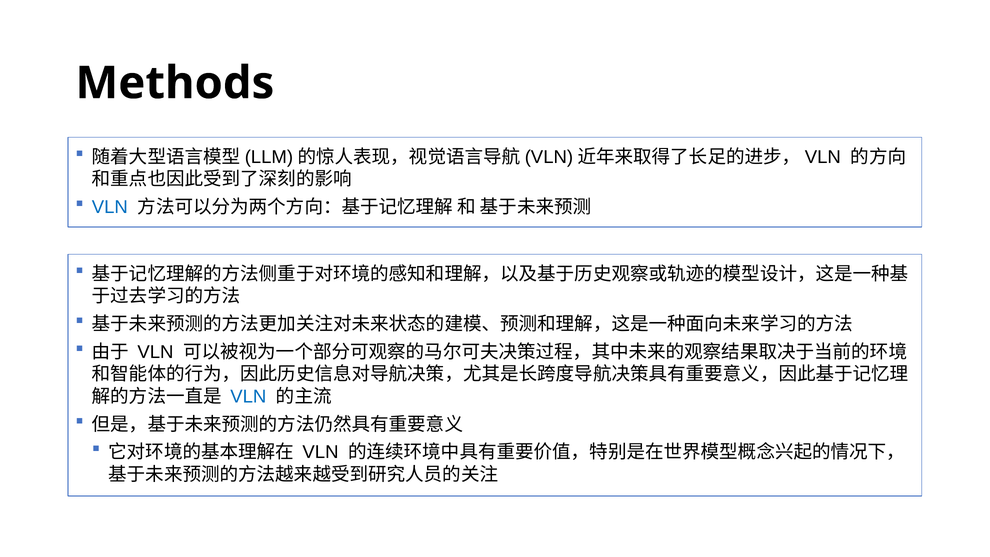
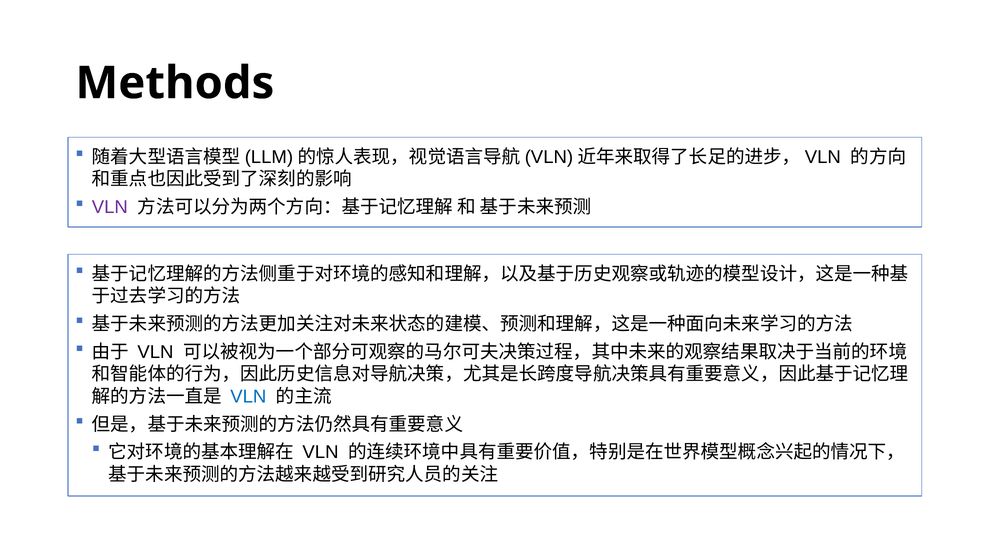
VLN at (110, 207) colour: blue -> purple
